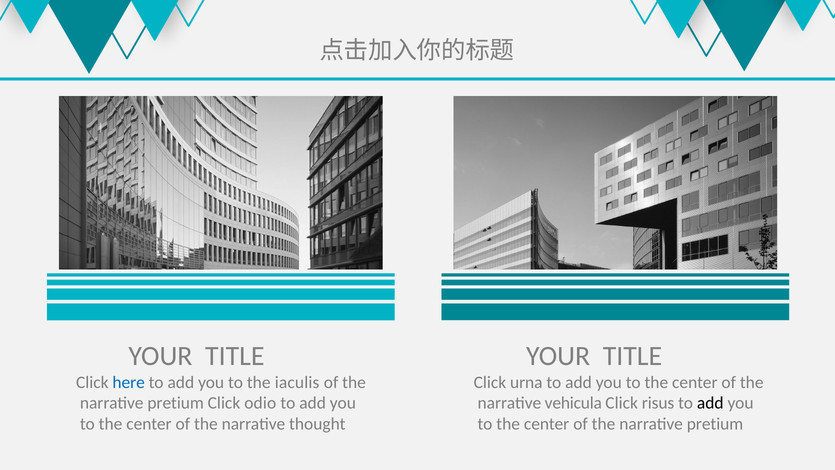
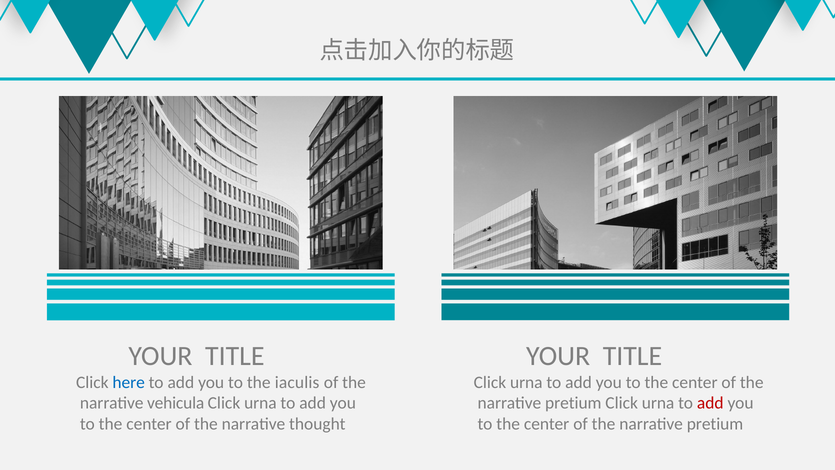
pretium at (176, 403): pretium -> vehicula
odio at (260, 403): odio -> urna
vehicula at (573, 403): vehicula -> pretium
risus at (658, 403): risus -> urna
add at (710, 403) colour: black -> red
